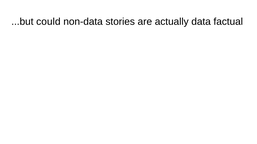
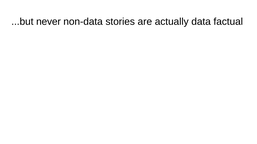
could: could -> never
